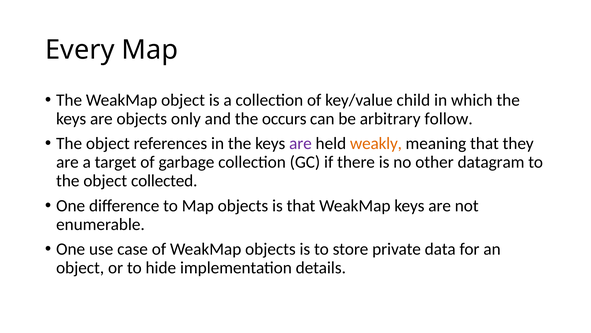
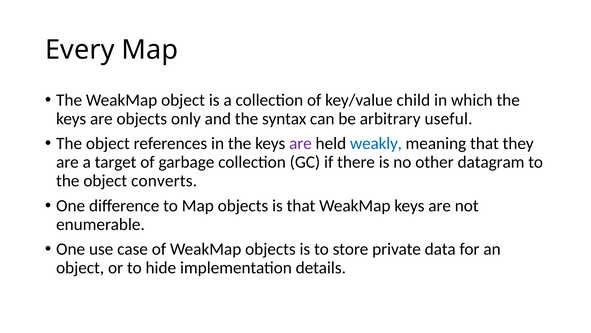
occurs: occurs -> syntax
follow: follow -> useful
weakly colour: orange -> blue
collected: collected -> converts
